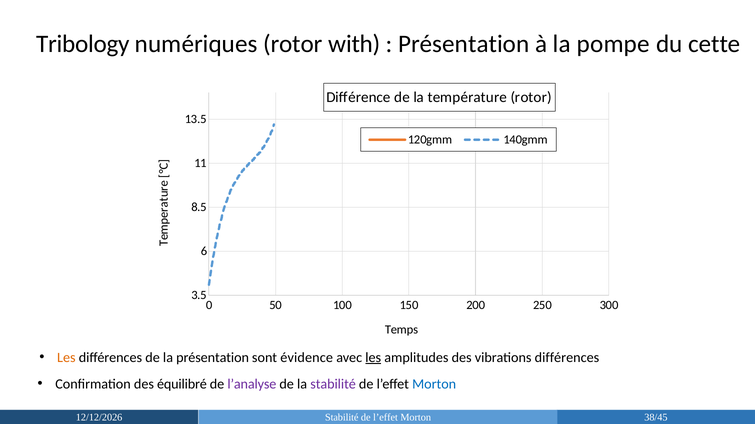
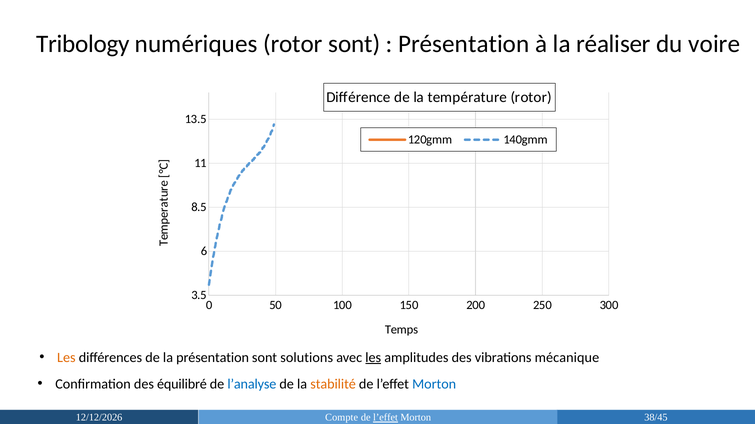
rotor with: with -> sont
pompe: pompe -> réaliser
cette: cette -> voire
évidence: évidence -> solutions
vibrations différences: différences -> mécanique
l’analyse colour: purple -> blue
stabilité at (333, 385) colour: purple -> orange
Stabilité at (342, 418): Stabilité -> Compte
l’effet at (385, 418) underline: none -> present
